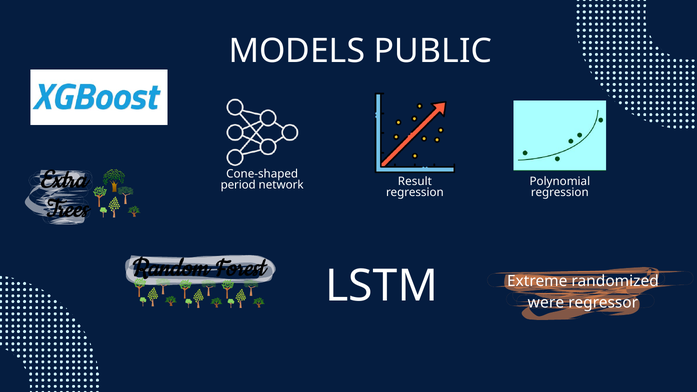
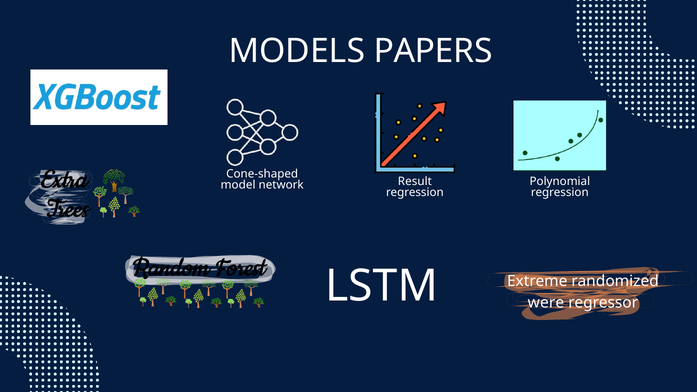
PUBLIC: PUBLIC -> PAPERS
period: period -> model
